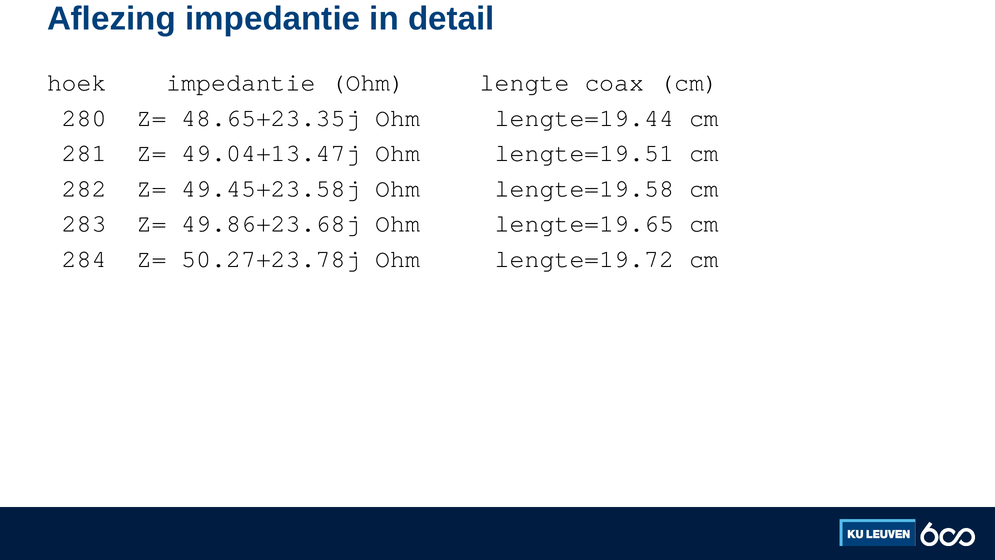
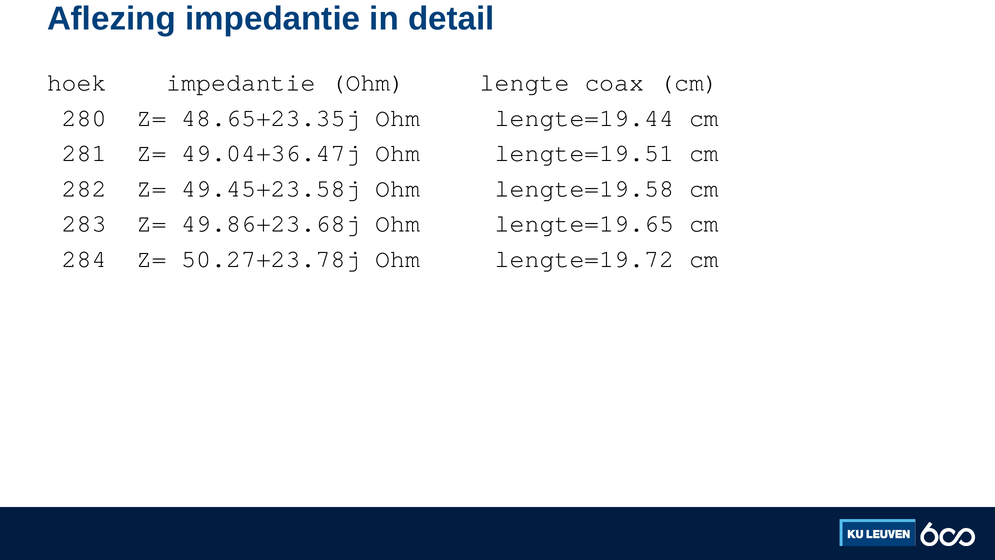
49.04+13.47j: 49.04+13.47j -> 49.04+36.47j
